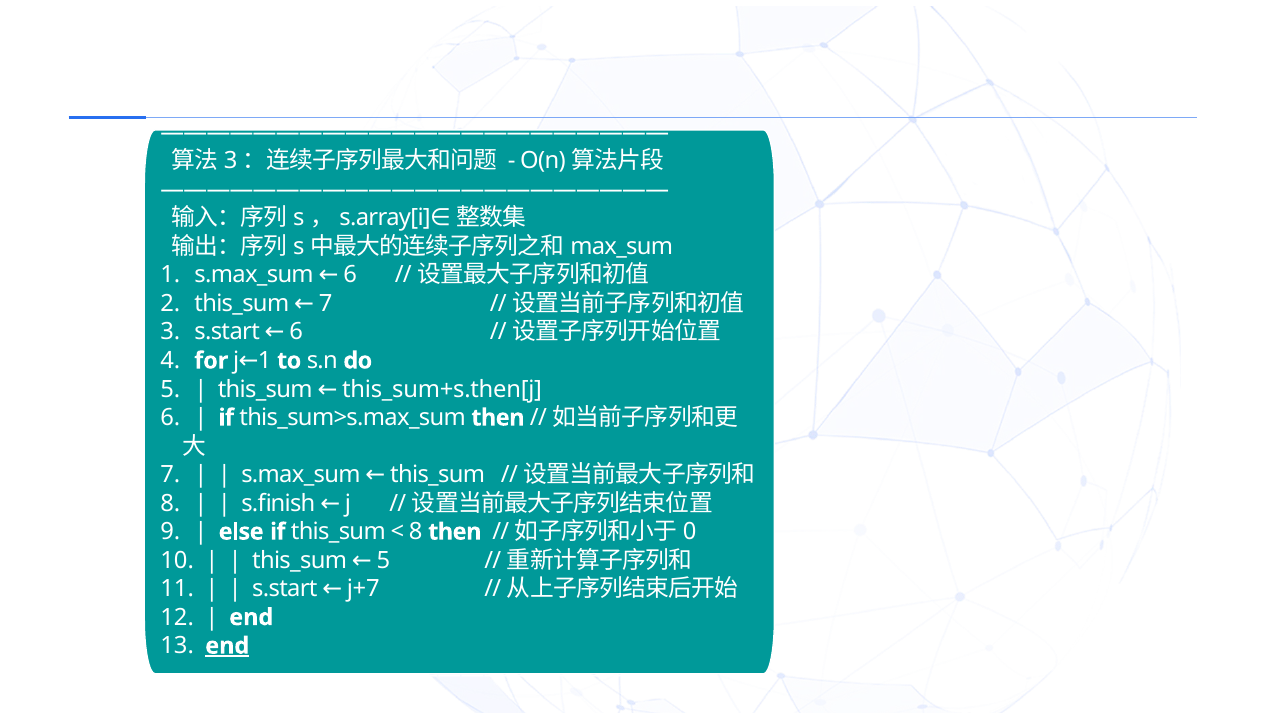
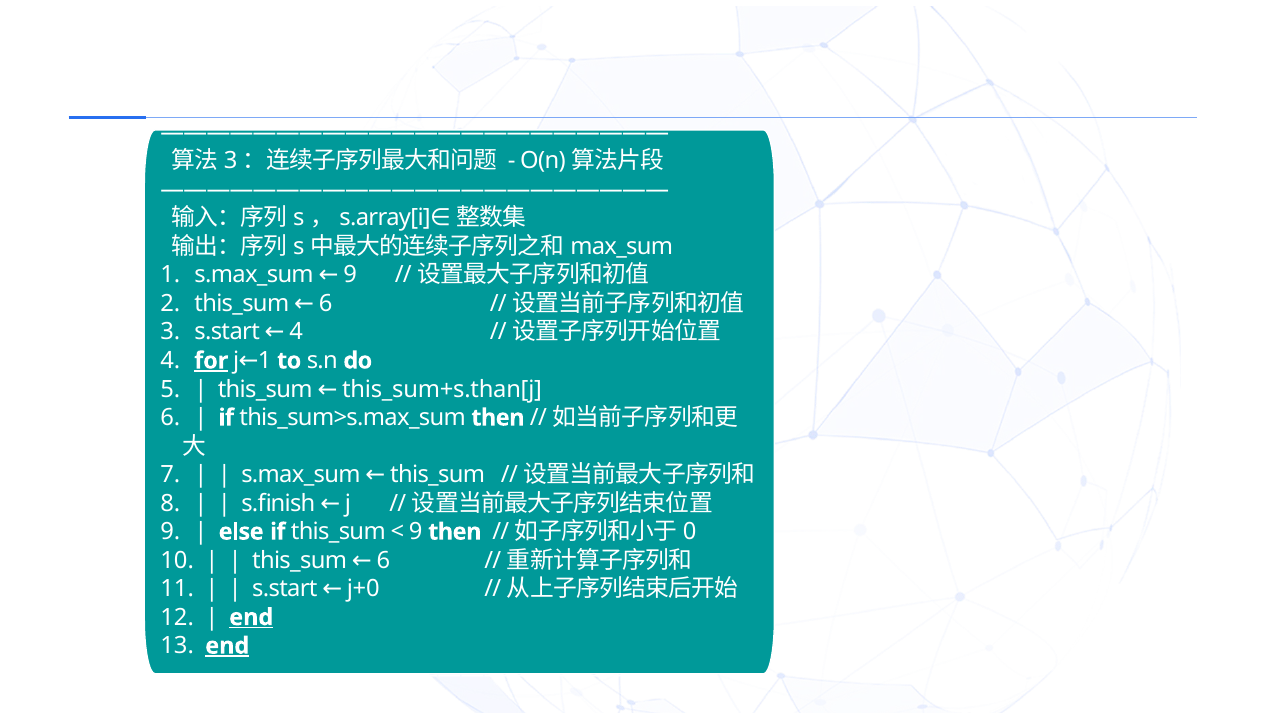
s.max_sum 6: 6 -> 9
7 at (326, 303): 7 -> 6
s.start 6: 6 -> 4
for underline: none -> present
this_sum+s.then[j: this_sum+s.then[j -> this_sum+s.than[j
8 at (416, 532): 8 -> 9
5 at (383, 560): 5 -> 6
j+7: j+7 -> j+0
end at (251, 617) underline: none -> present
